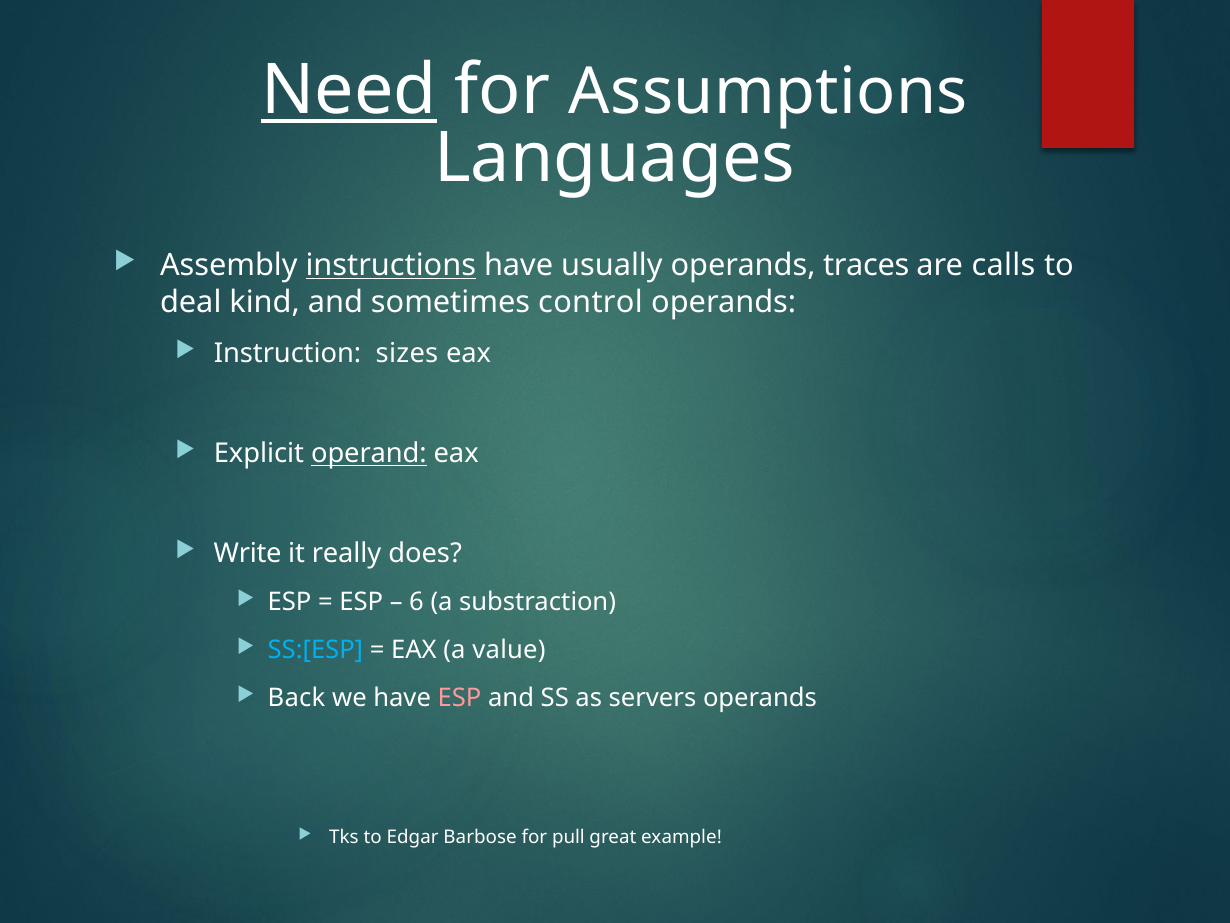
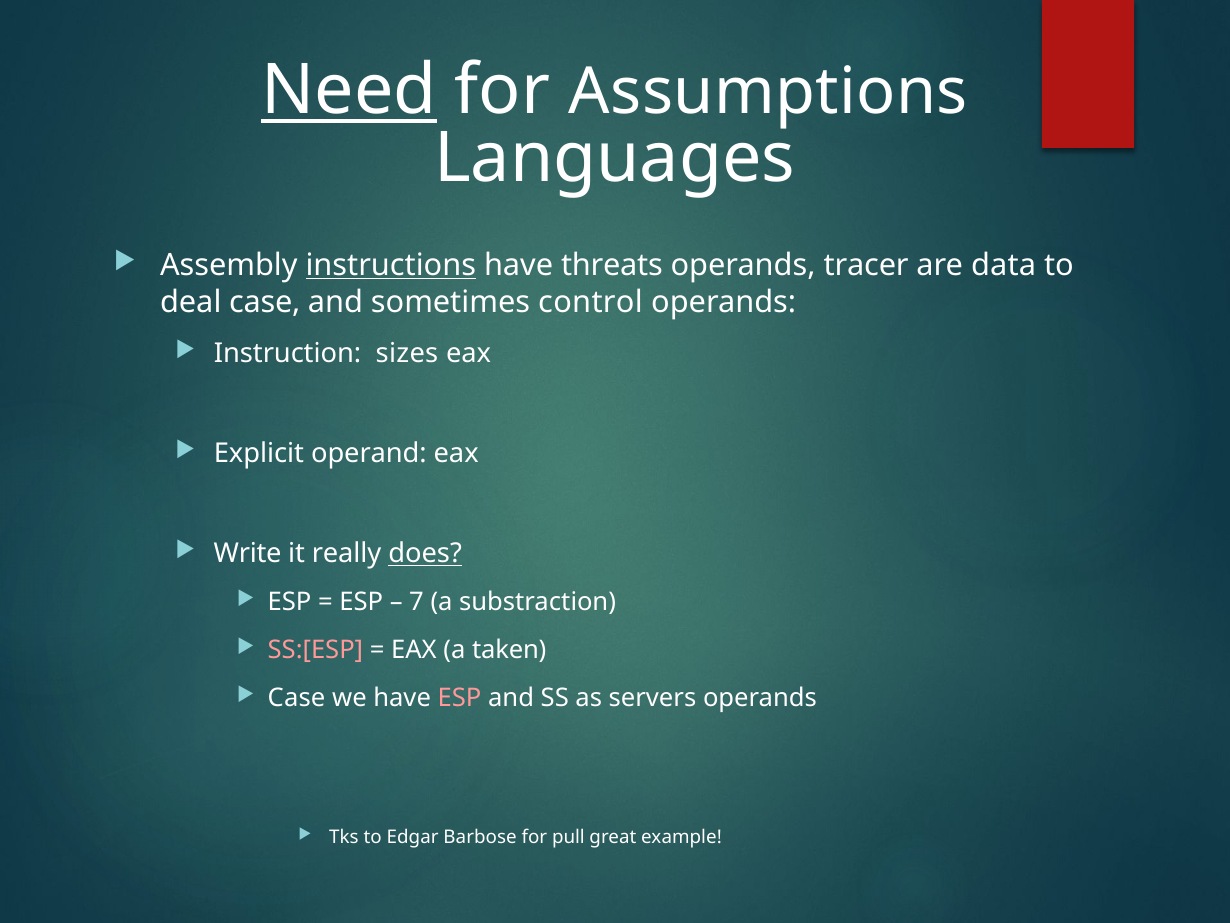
usually: usually -> threats
traces: traces -> tracer
calls: calls -> data
deal kind: kind -> case
operand underline: present -> none
does underline: none -> present
6: 6 -> 7
SS:[ESP colour: light blue -> pink
value: value -> taken
Back at (297, 698): Back -> Case
